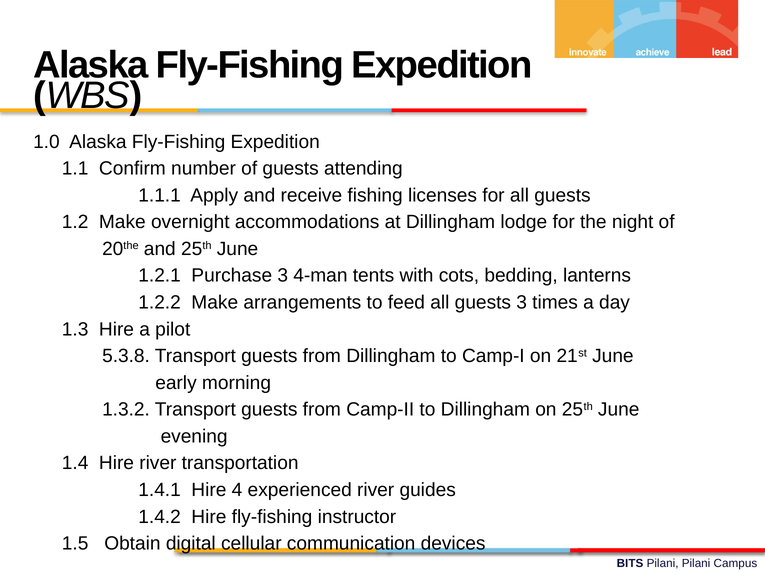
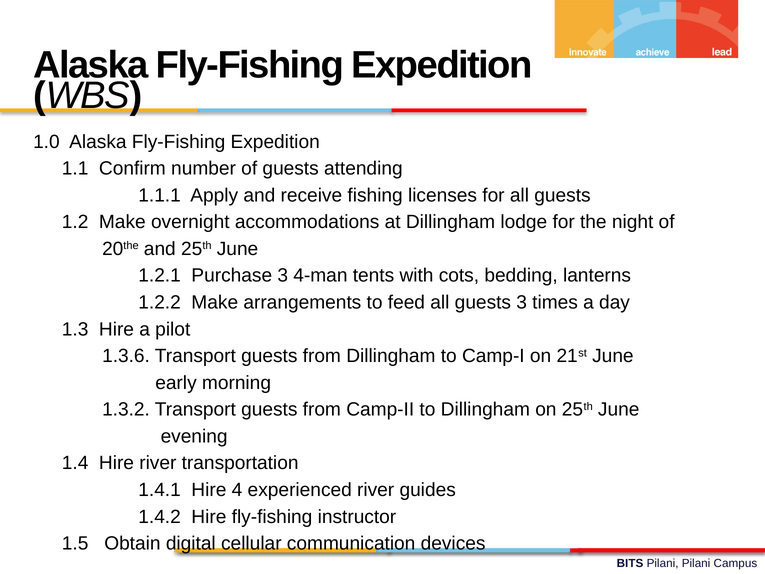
5.3.8: 5.3.8 -> 1.3.6
